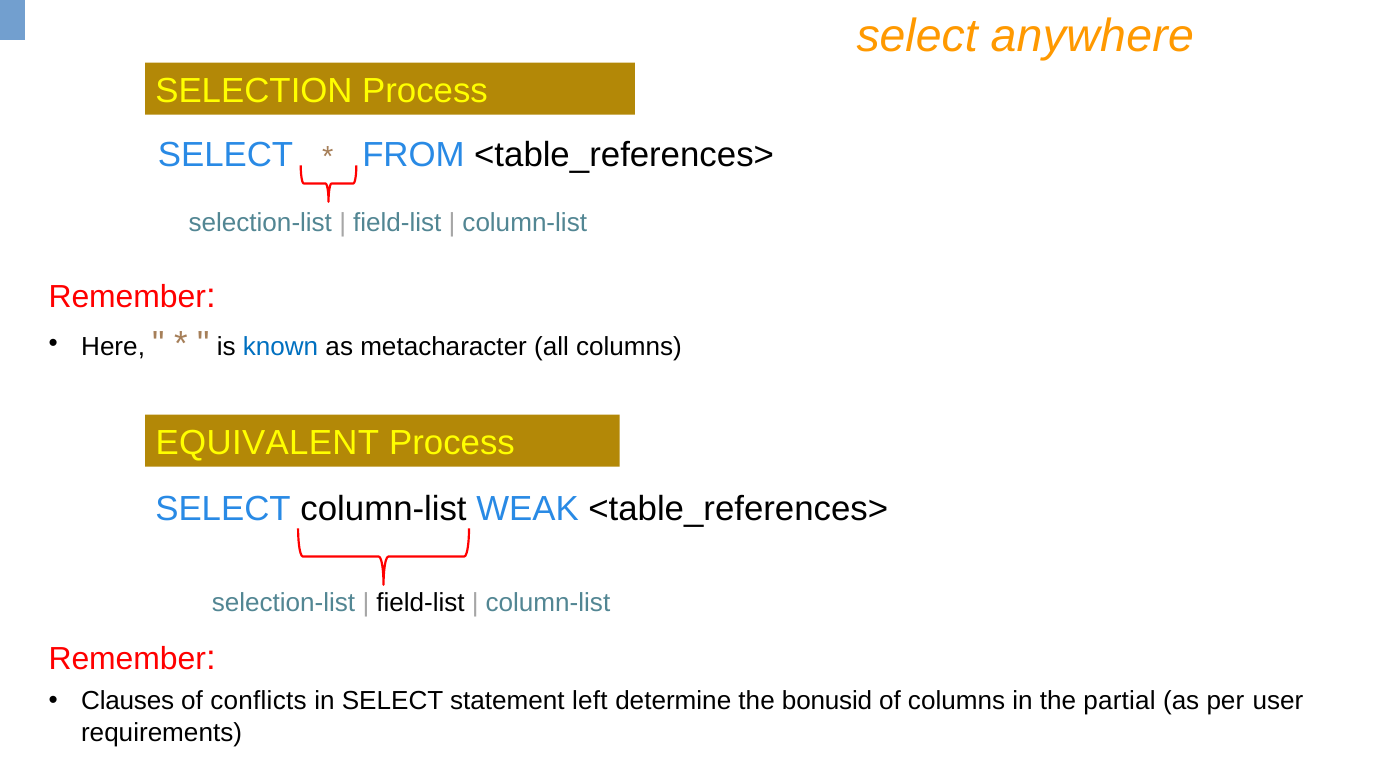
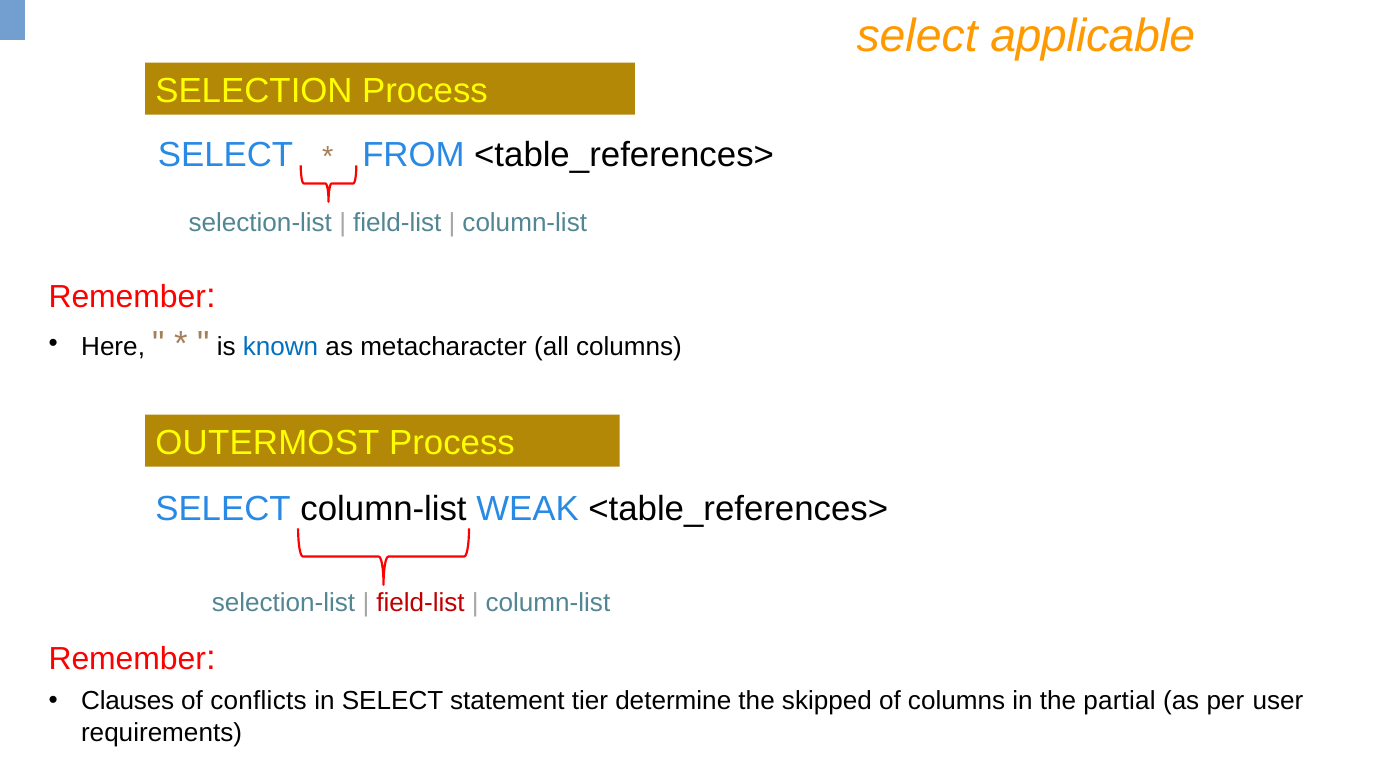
anywhere: anywhere -> applicable
EQUIVALENT: EQUIVALENT -> OUTERMOST
field-list at (420, 603) colour: black -> red
left: left -> tier
bonusid: bonusid -> skipped
